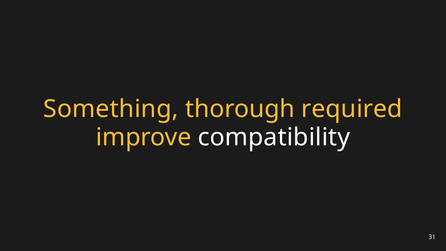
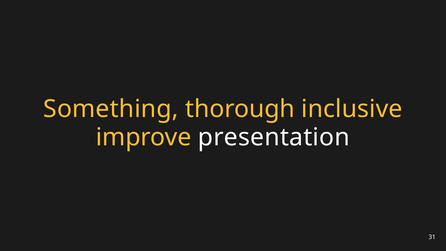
required: required -> inclusive
compatibility: compatibility -> presentation
